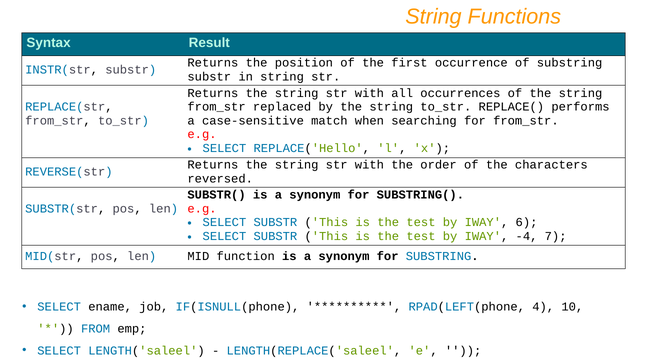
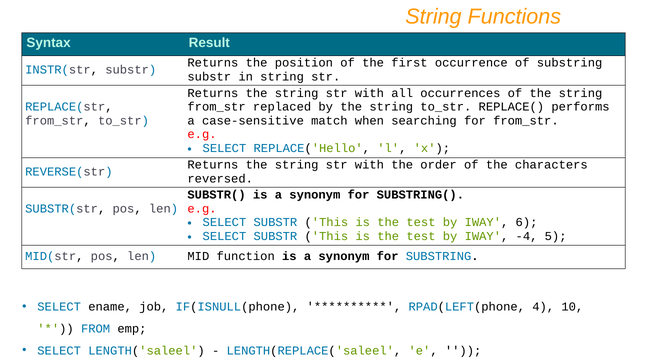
7: 7 -> 5
